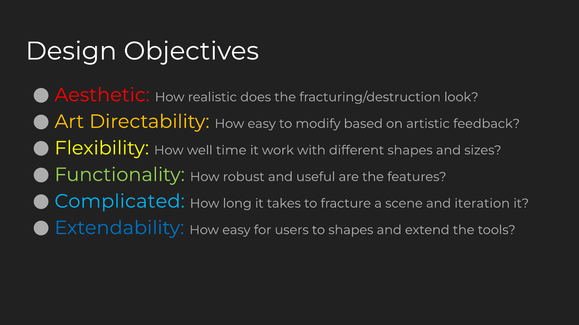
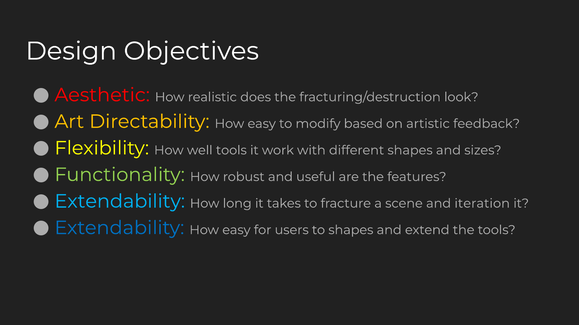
well time: time -> tools
Complicated at (120, 202): Complicated -> Extendability
